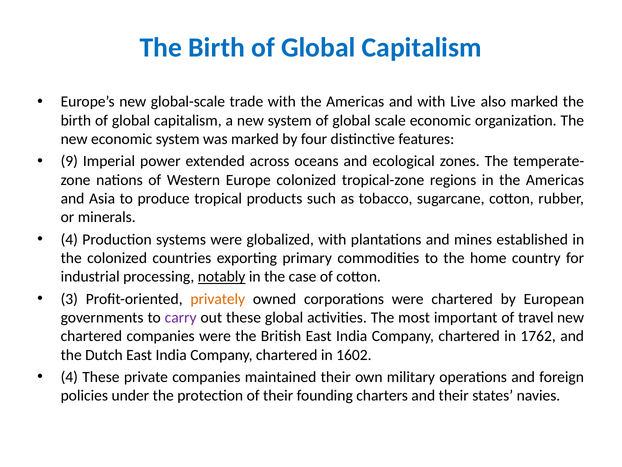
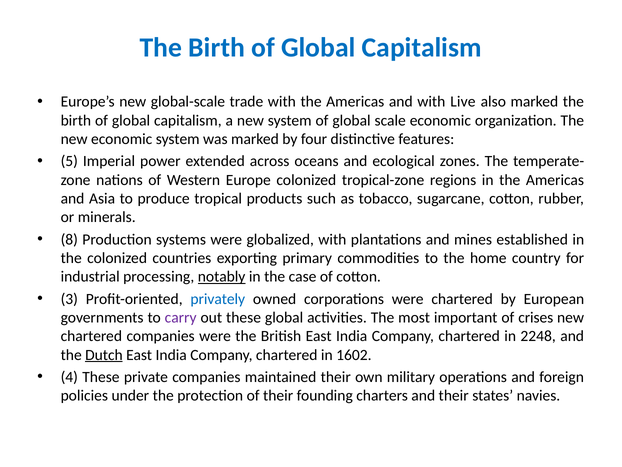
9: 9 -> 5
4 at (69, 239): 4 -> 8
privately colour: orange -> blue
travel: travel -> crises
1762: 1762 -> 2248
Dutch underline: none -> present
